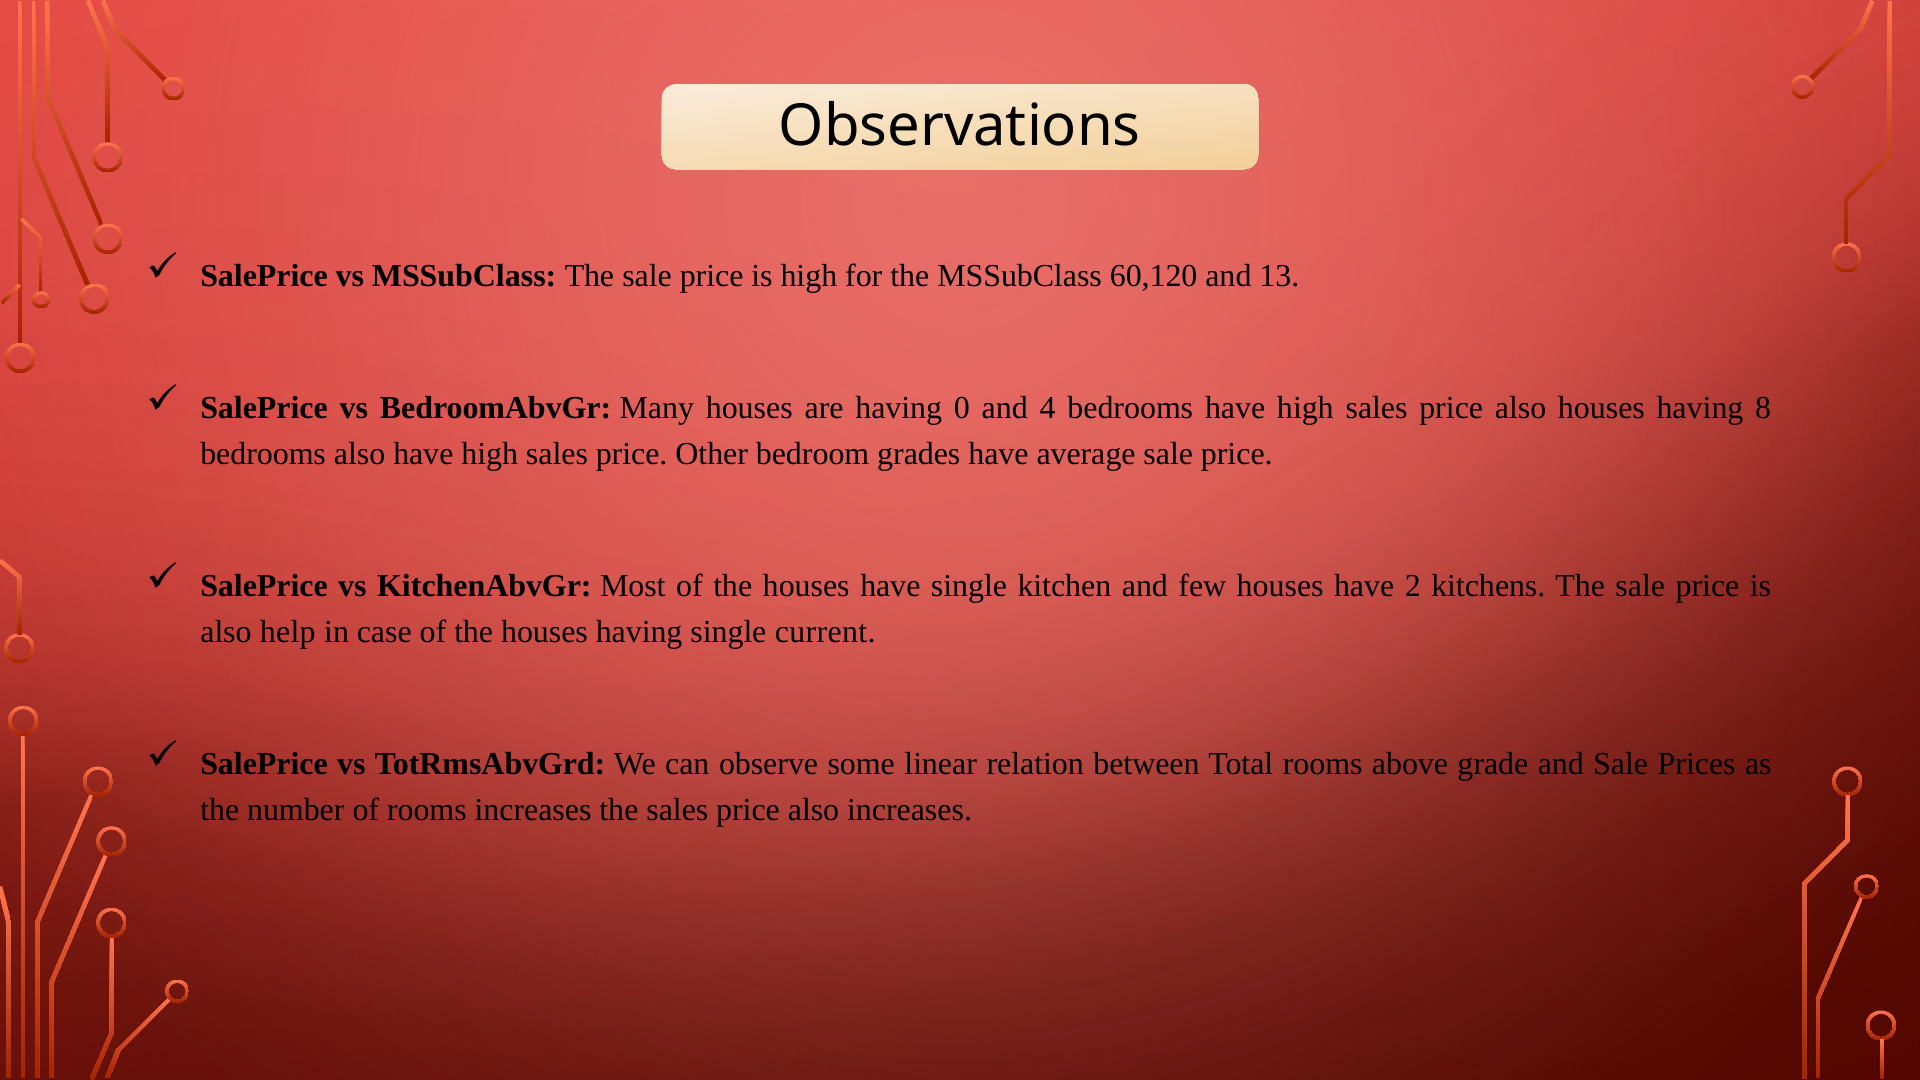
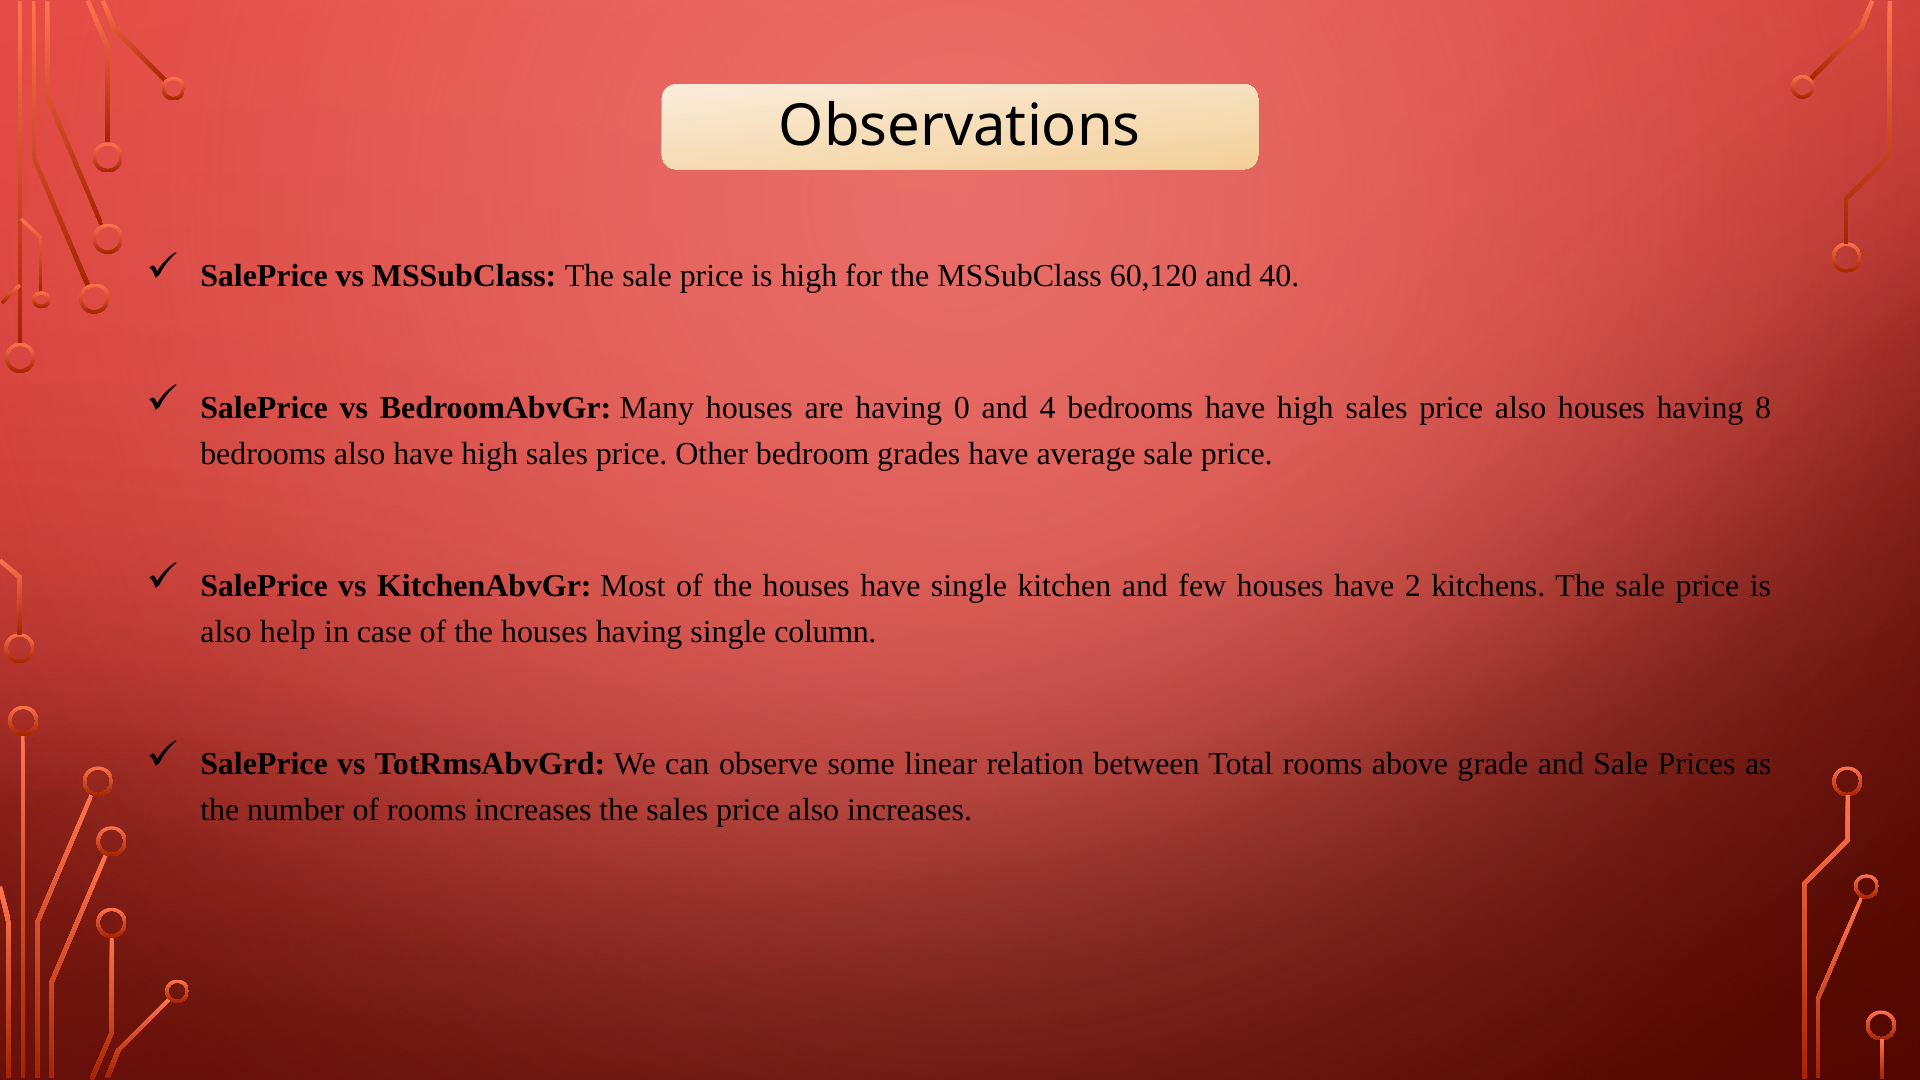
13: 13 -> 40
current: current -> column
